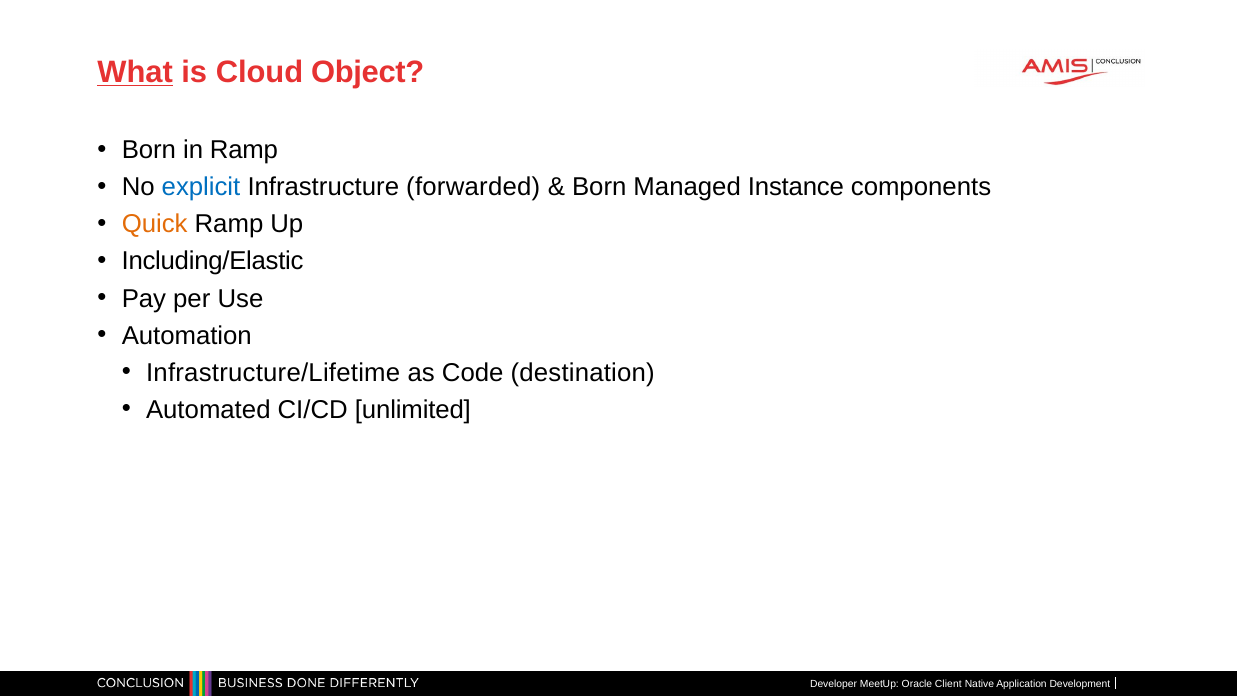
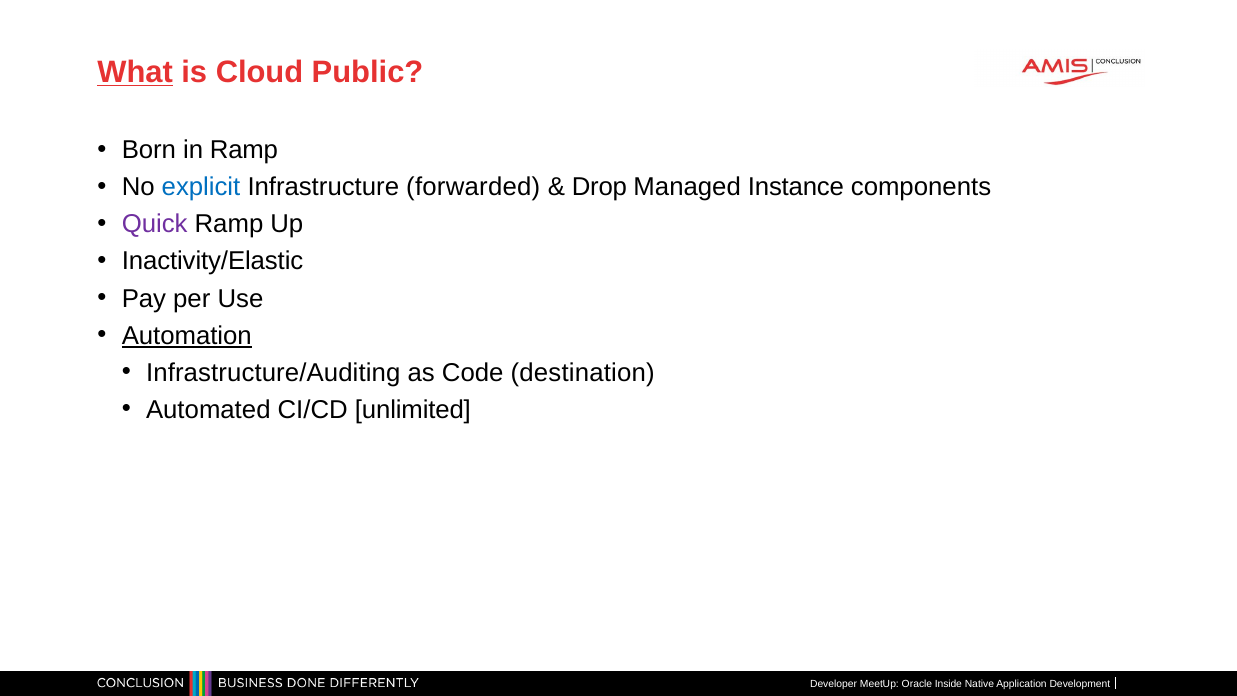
Object: Object -> Public
Born at (599, 187): Born -> Drop
Quick colour: orange -> purple
Including/Elastic: Including/Elastic -> Inactivity/Elastic
Automation underline: none -> present
Infrastructure/Lifetime: Infrastructure/Lifetime -> Infrastructure/Auditing
Client: Client -> Inside
